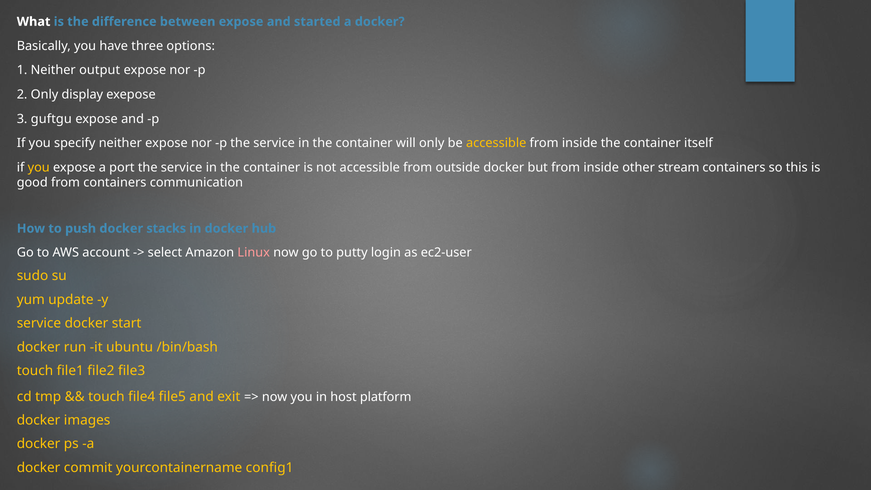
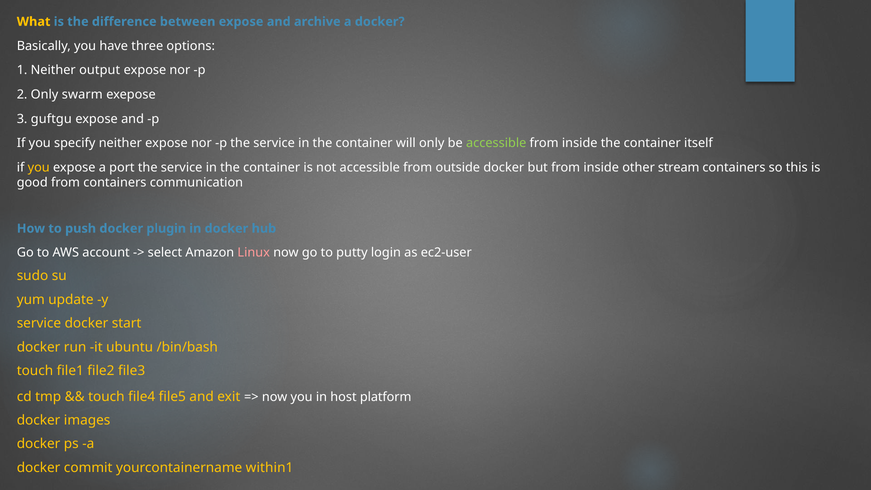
What colour: white -> yellow
started: started -> archive
display: display -> swarm
accessible at (496, 143) colour: yellow -> light green
stacks: stacks -> plugin
config1: config1 -> within1
